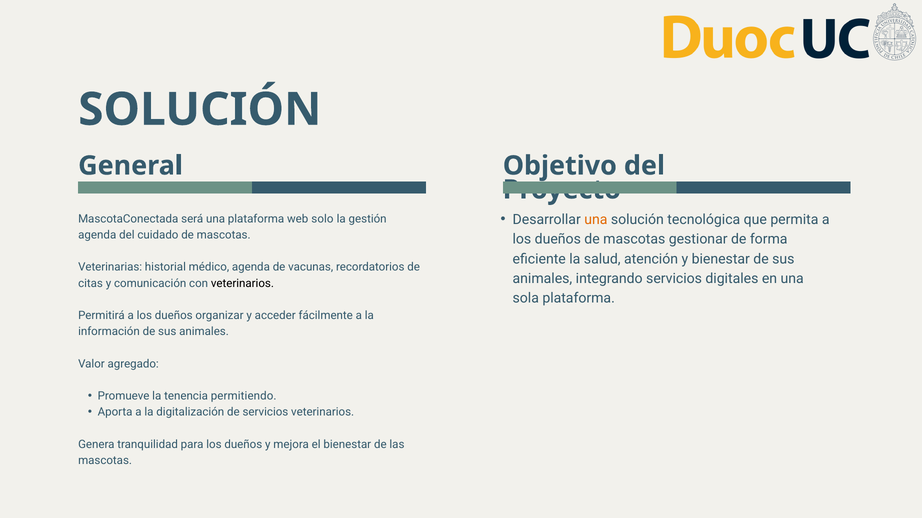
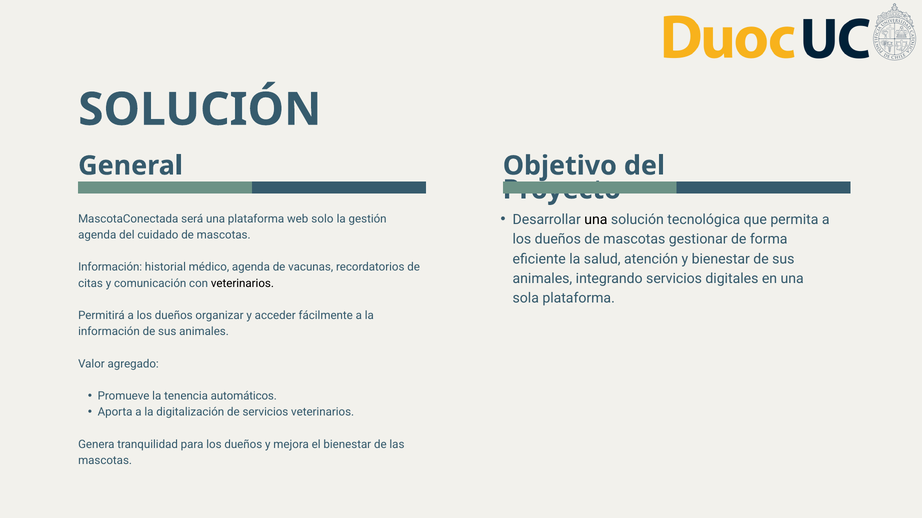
una at (596, 220) colour: orange -> black
Veterinarias at (110, 267): Veterinarias -> Información
permitiendo: permitiendo -> automáticos
